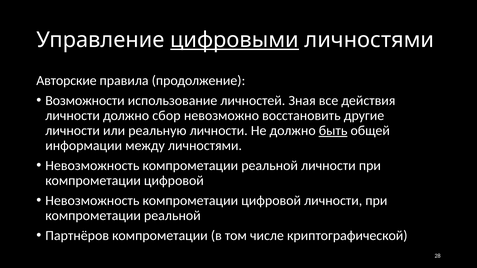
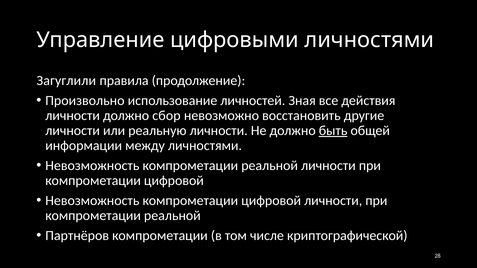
цифровыми underline: present -> none
Авторские: Авторские -> Загуглили
Возможности: Возможности -> Произвольно
